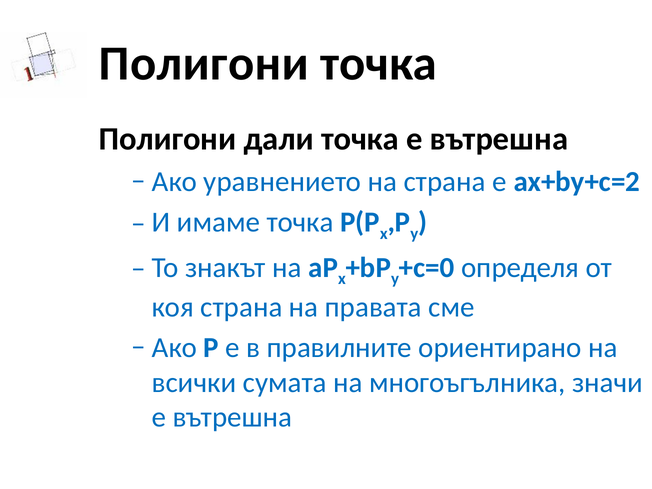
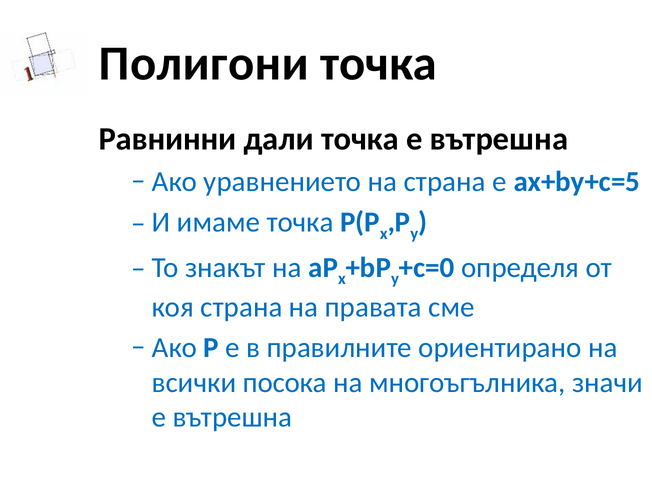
Полигони at (168, 139): Полигони -> Равнинни
ax+by+c=2: ax+by+c=2 -> ax+by+c=5
сумата: сумата -> посока
